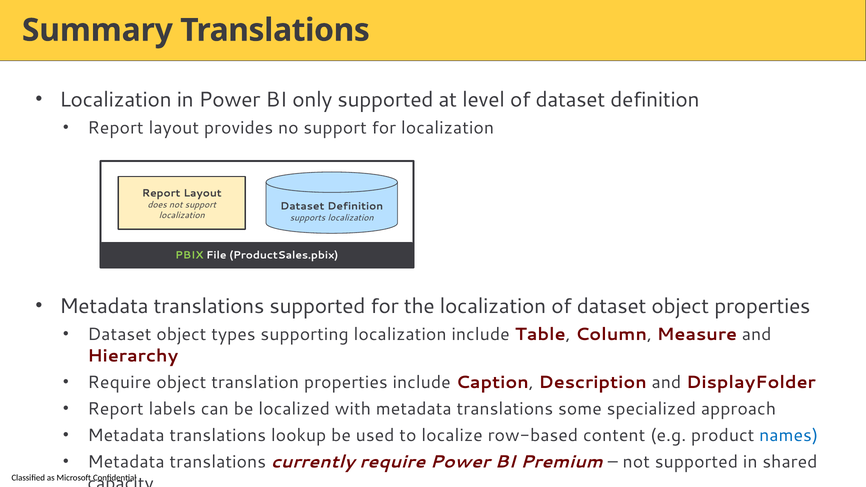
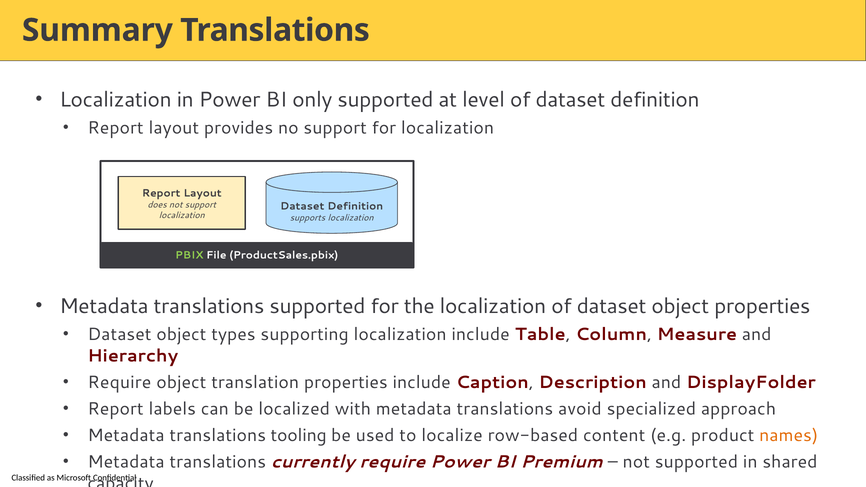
some: some -> avoid
lookup: lookup -> tooling
names colour: blue -> orange
